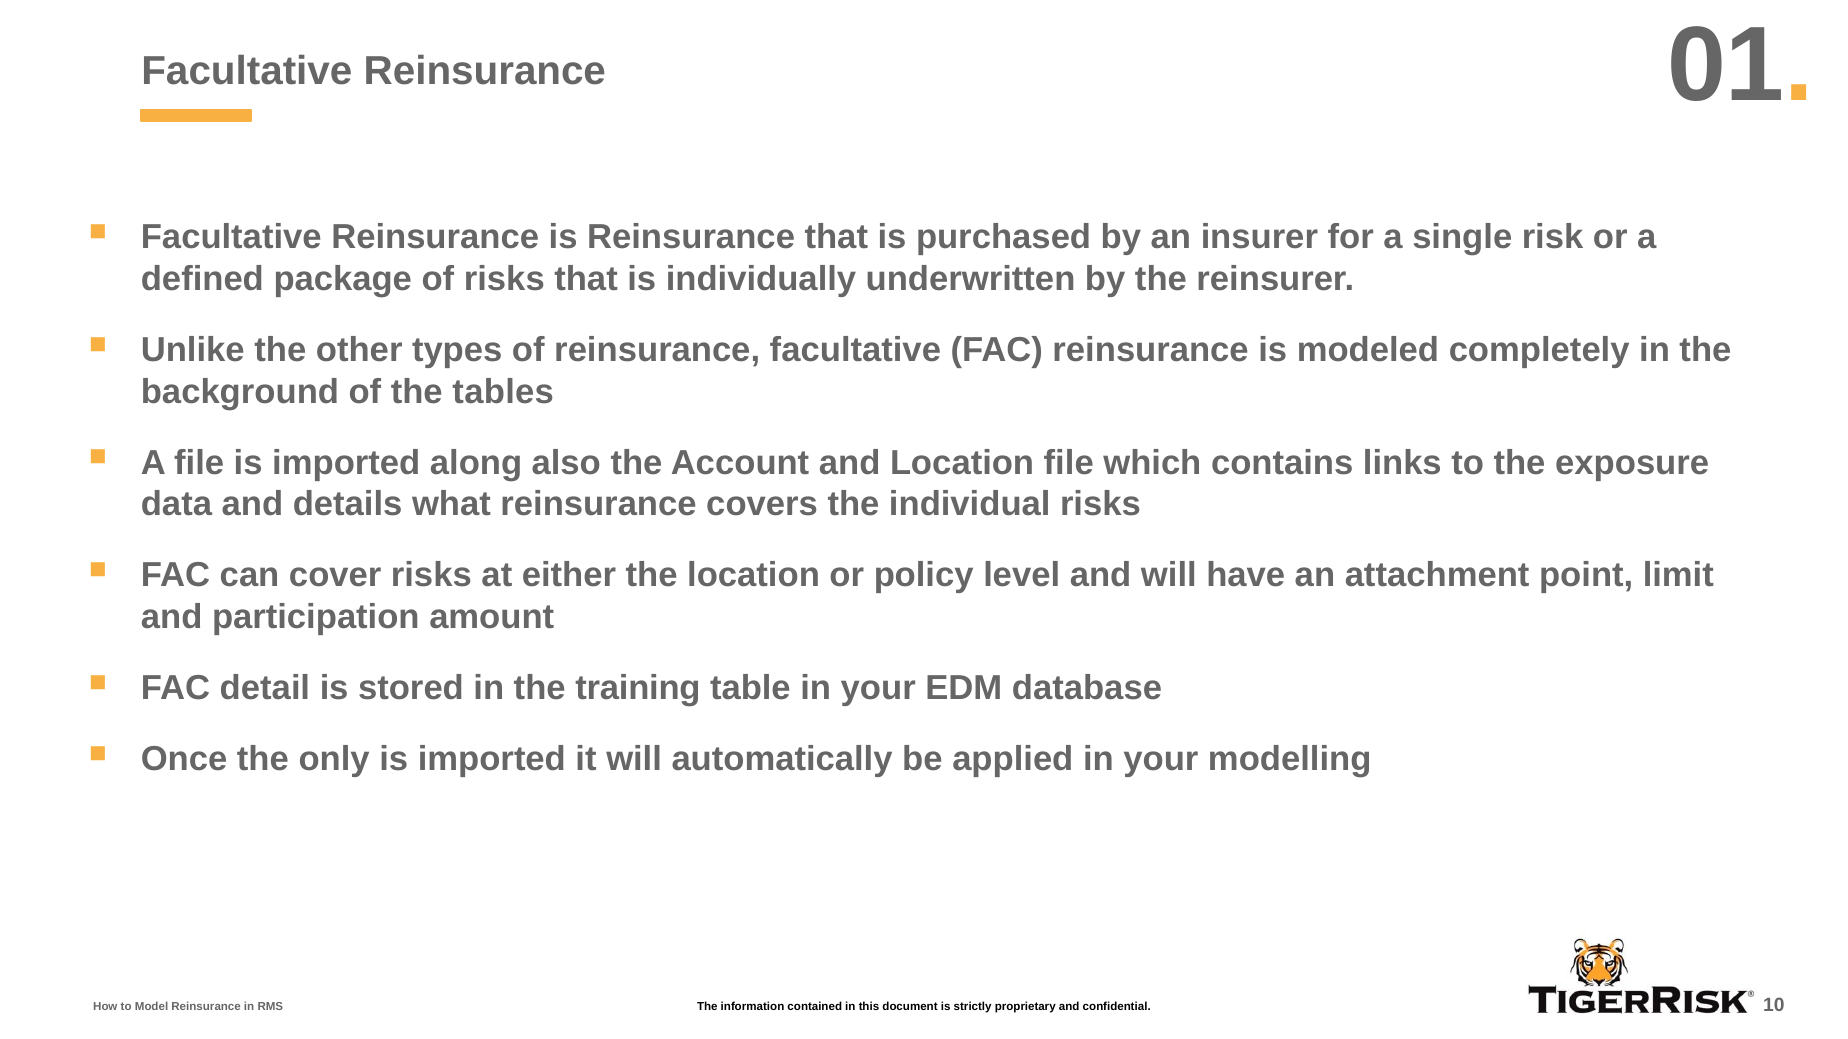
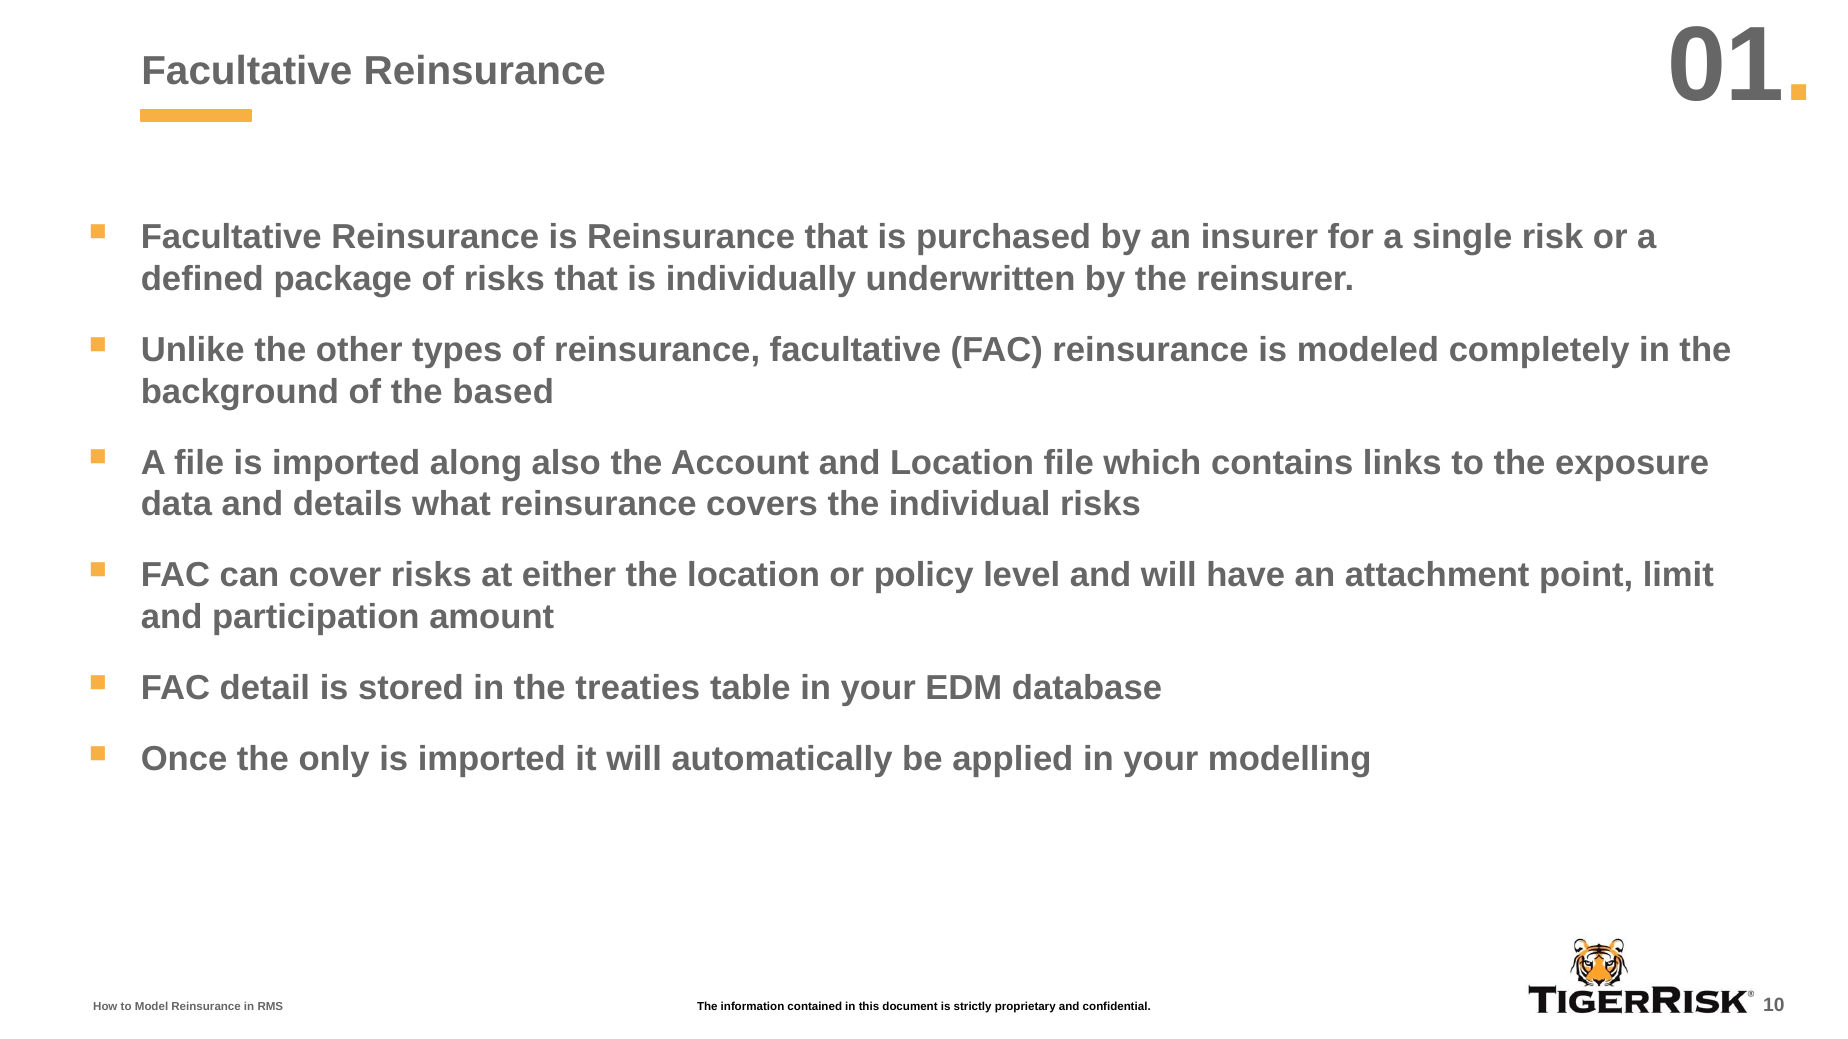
tables: tables -> based
training: training -> treaties
